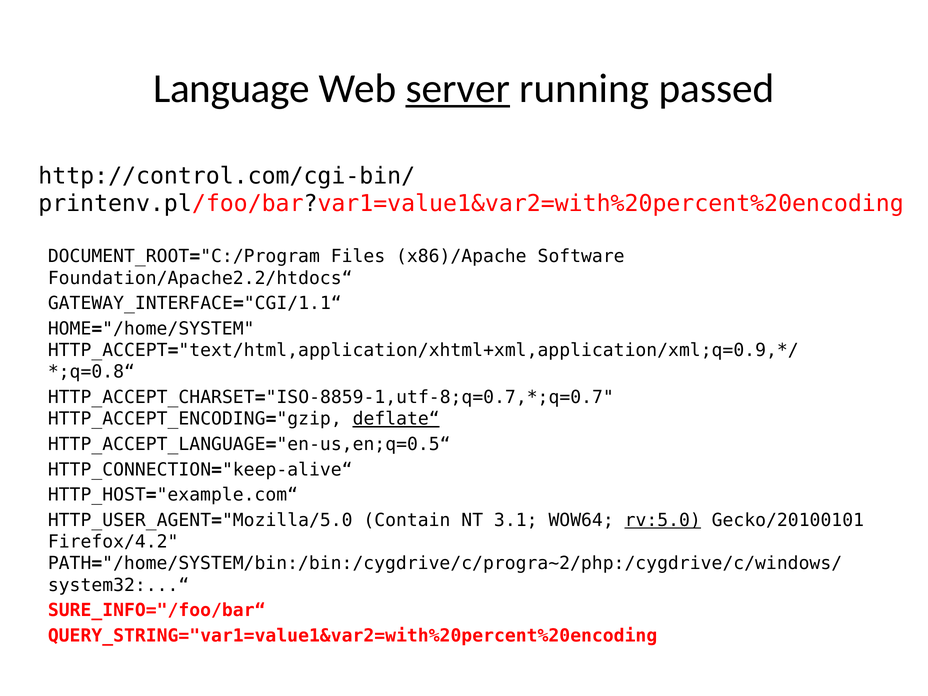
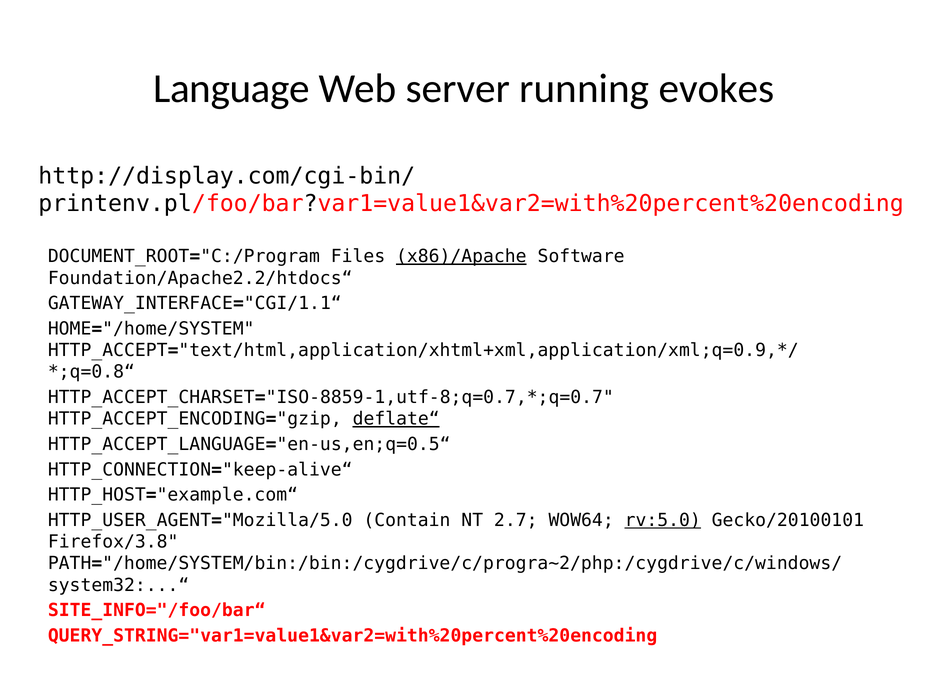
server underline: present -> none
passed: passed -> evokes
http://control.com/cgi-bin/: http://control.com/cgi-bin/ -> http://display.com/cgi-bin/
x86)/Apache underline: none -> present
3.1: 3.1 -> 2.7
Firefox/4.2: Firefox/4.2 -> Firefox/3.8
SURE_INFO="/foo/bar“: SURE_INFO="/foo/bar“ -> SITE_INFO="/foo/bar“
